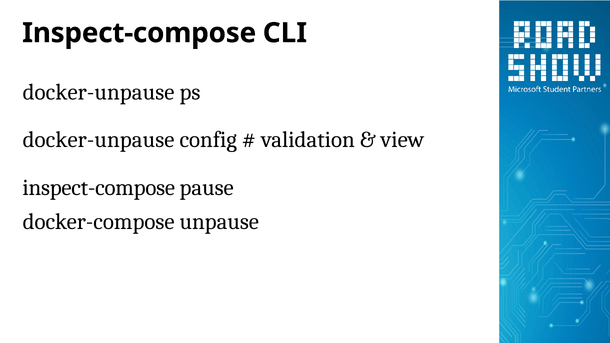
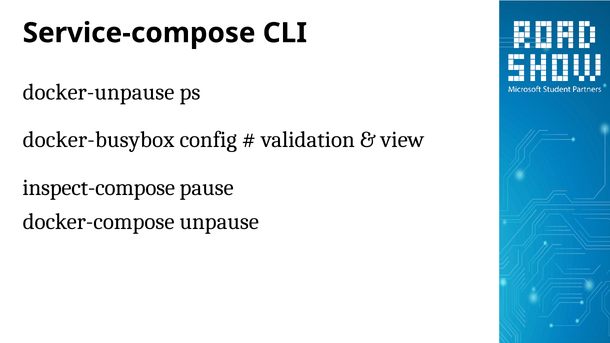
Inspect-compose at (139, 33): Inspect-compose -> Service-compose
docker-unpause at (99, 140): docker-unpause -> docker-busybox
